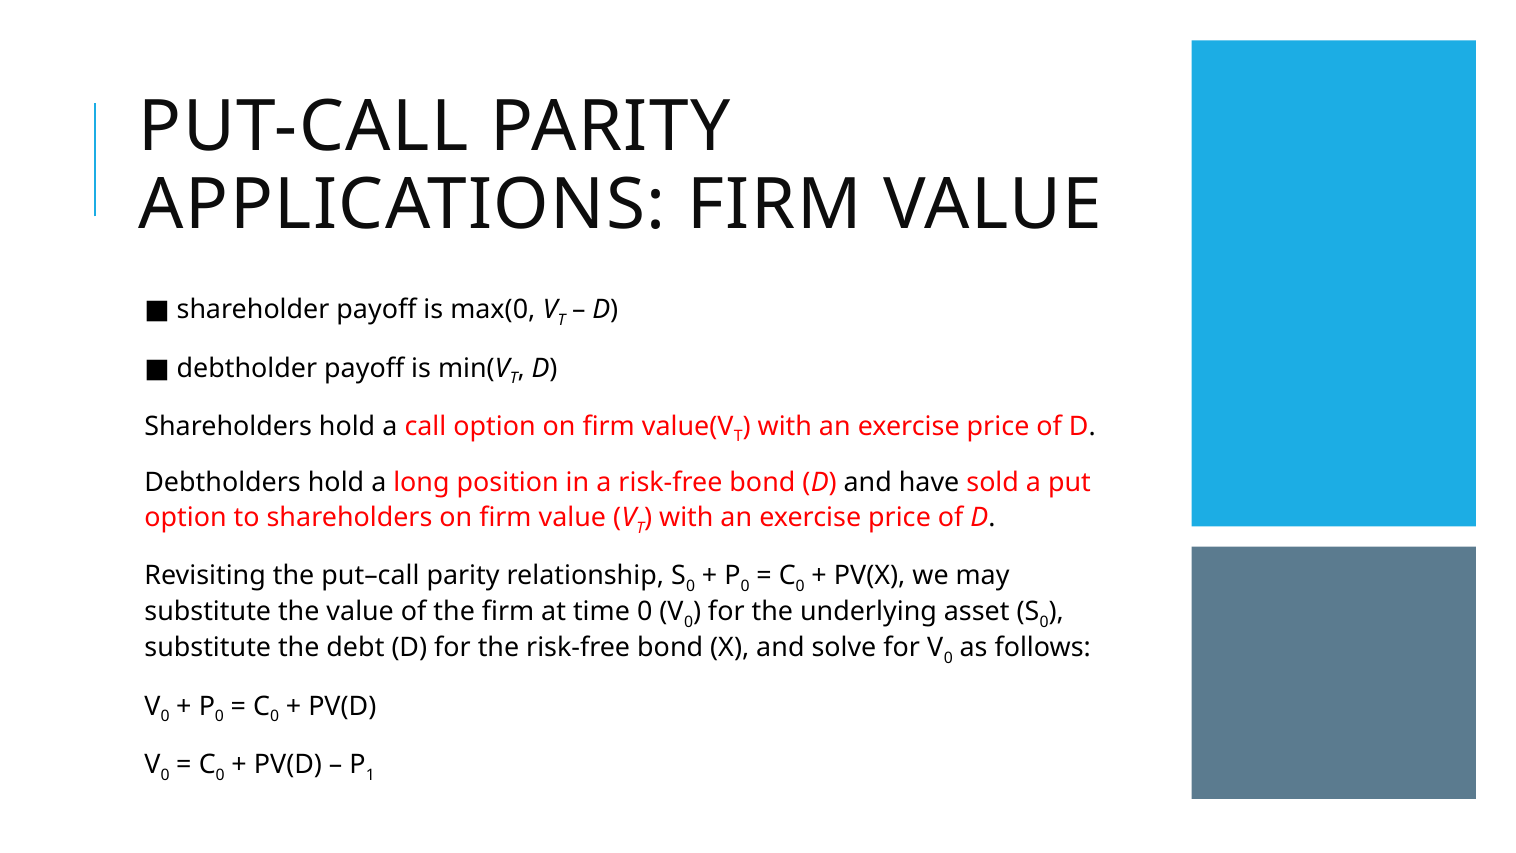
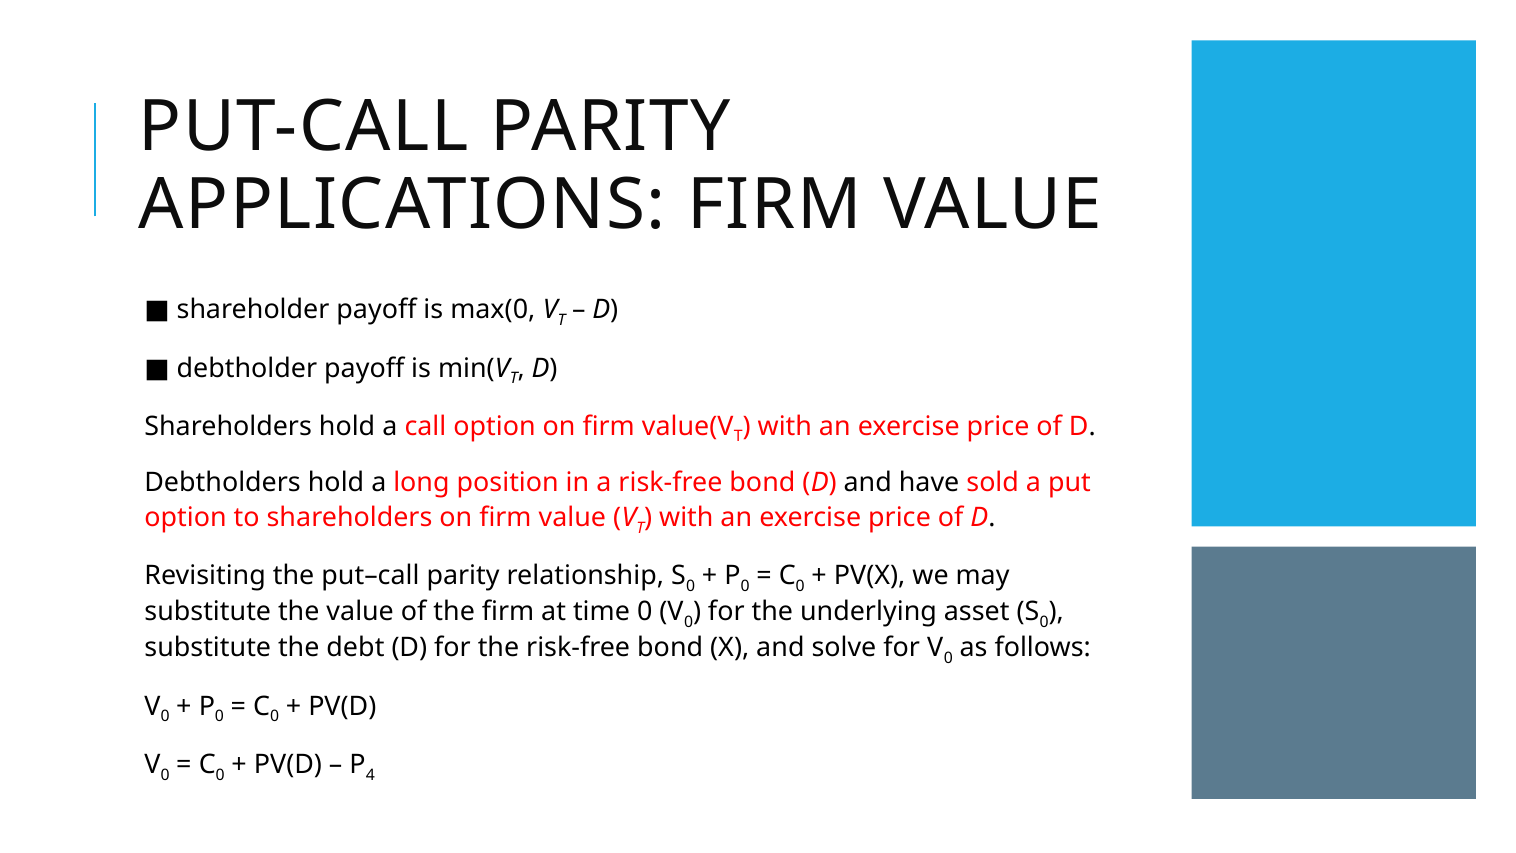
1: 1 -> 4
